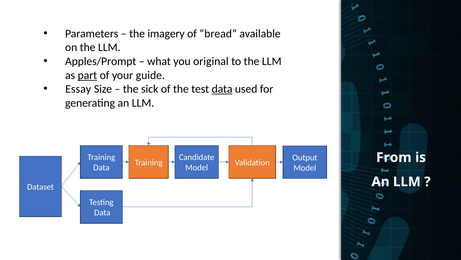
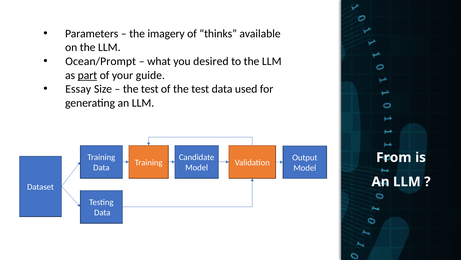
bread: bread -> thinks
Apples/Prompt: Apples/Prompt -> Ocean/Prompt
original: original -> desired
sick at (150, 89): sick -> test
data at (222, 89) underline: present -> none
